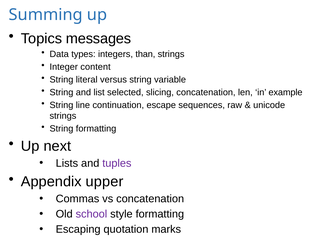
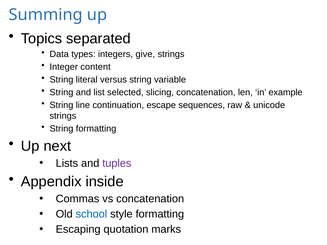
messages: messages -> separated
than: than -> give
upper: upper -> inside
school colour: purple -> blue
